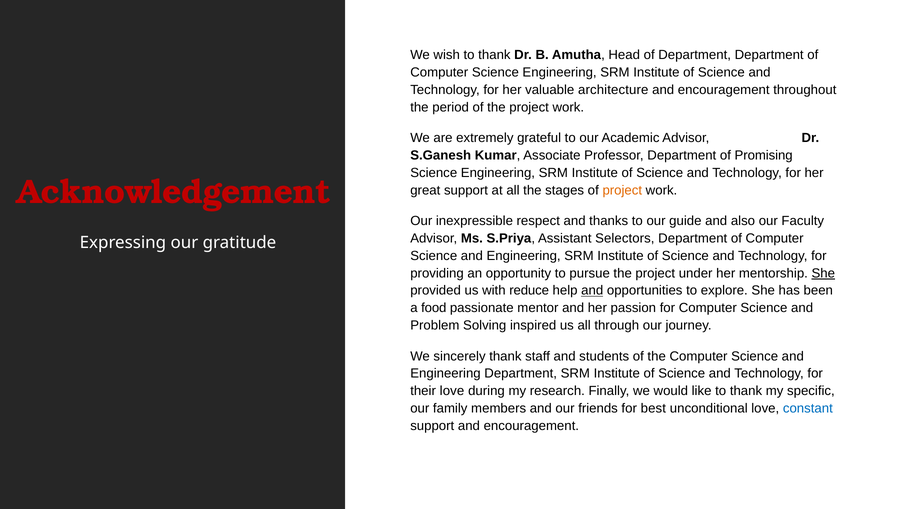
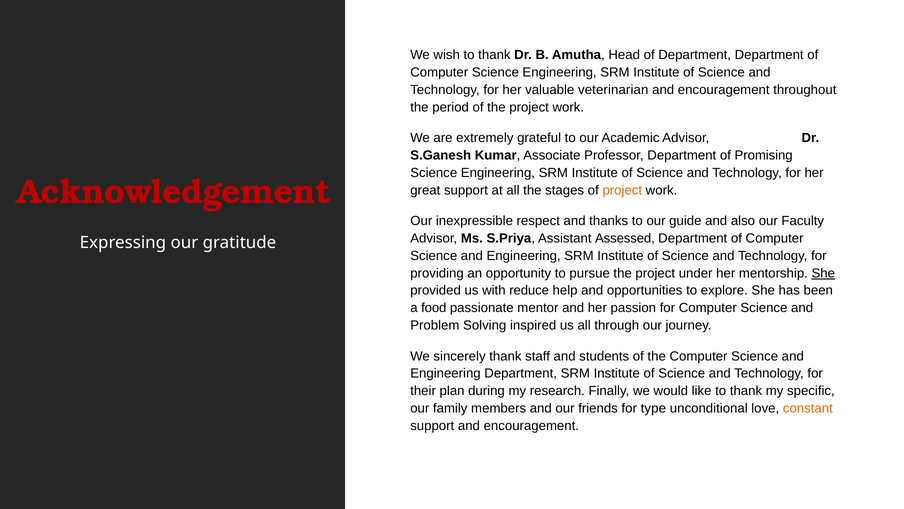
architecture: architecture -> veterinarian
Selectors: Selectors -> Assessed
and at (592, 290) underline: present -> none
their love: love -> plan
best: best -> type
constant colour: blue -> orange
